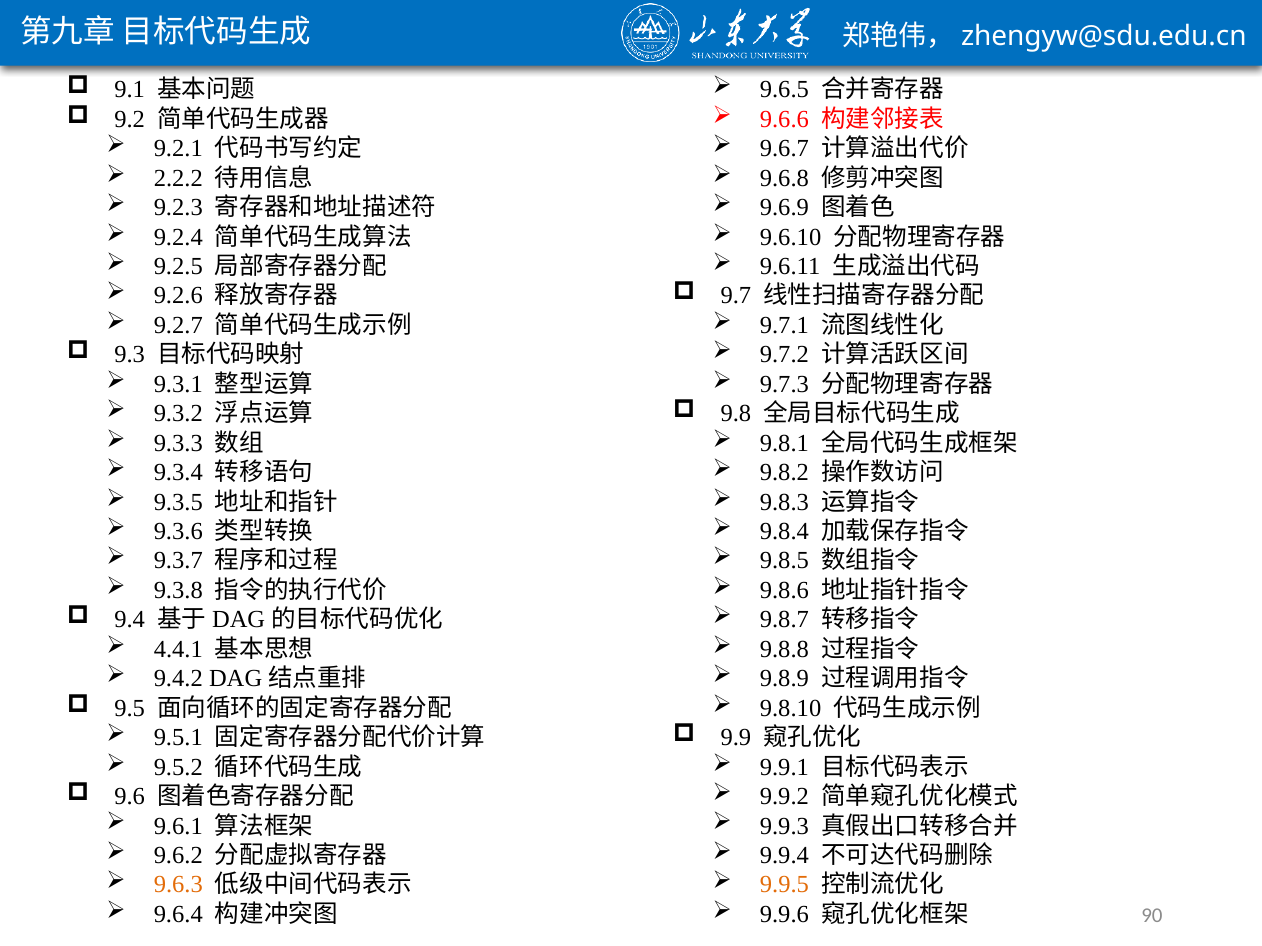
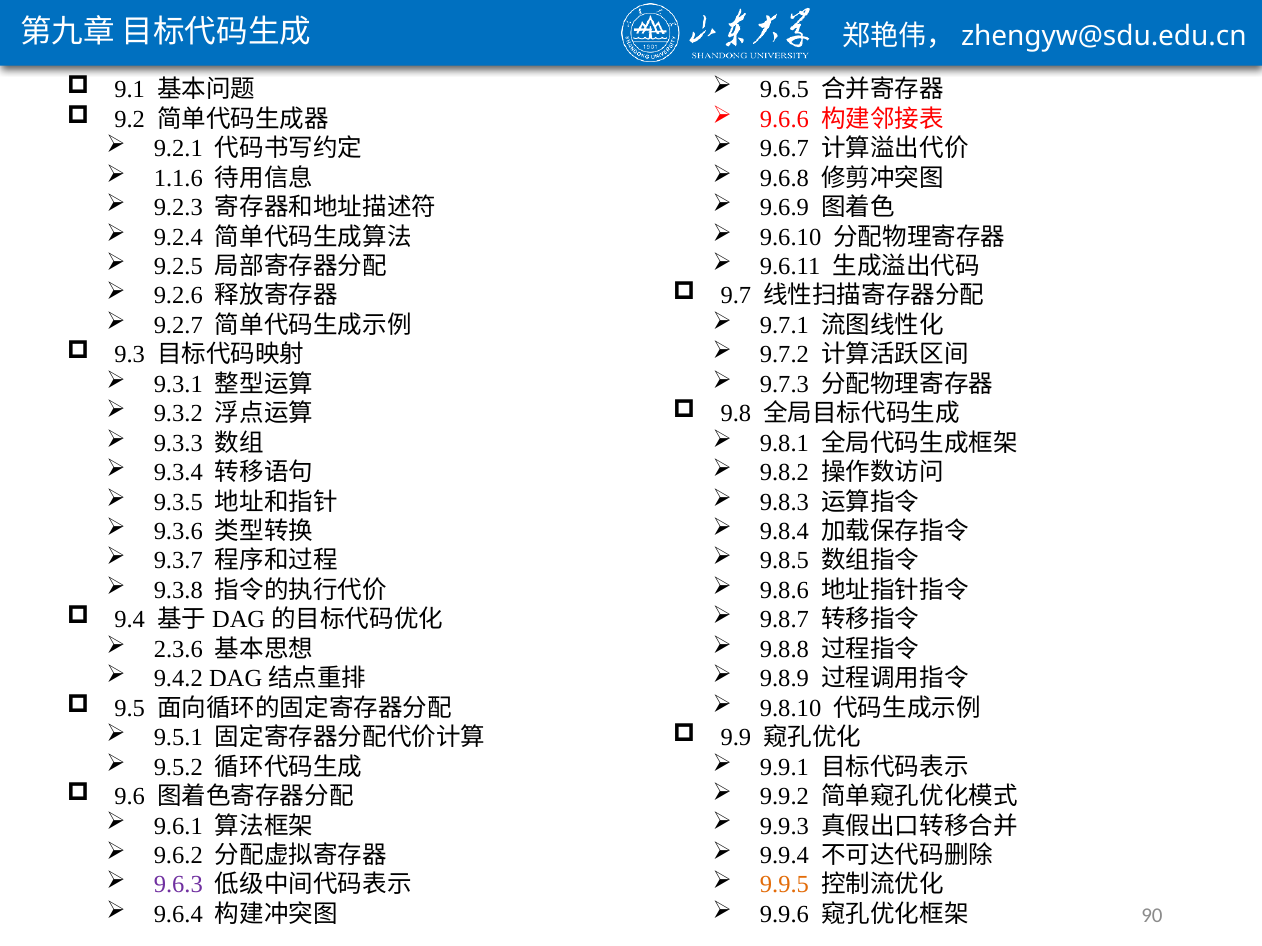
2.2.2: 2.2.2 -> 1.1.6
4.4.1: 4.4.1 -> 2.3.6
9.6.3 colour: orange -> purple
